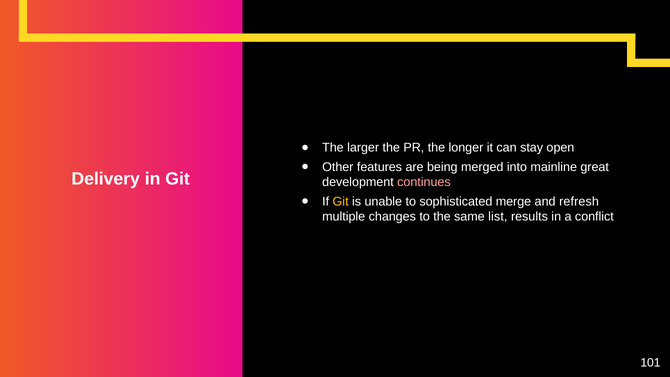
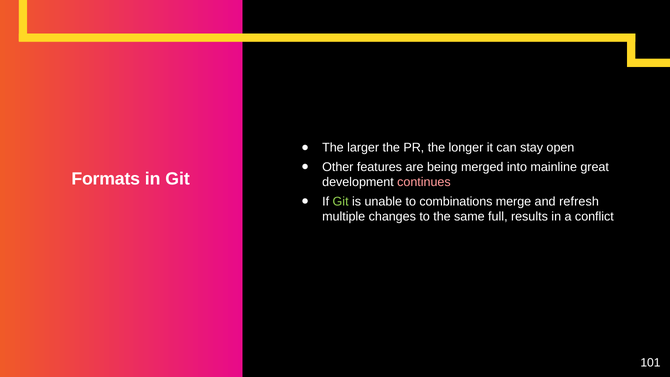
Delivery: Delivery -> Formats
Git at (341, 201) colour: yellow -> light green
sophisticated: sophisticated -> combinations
list: list -> full
